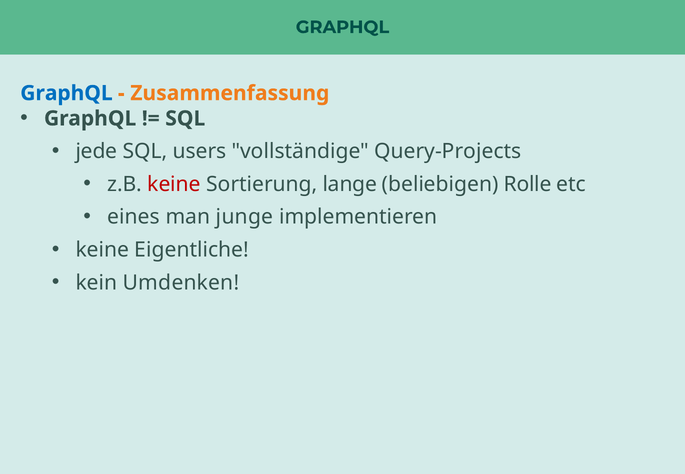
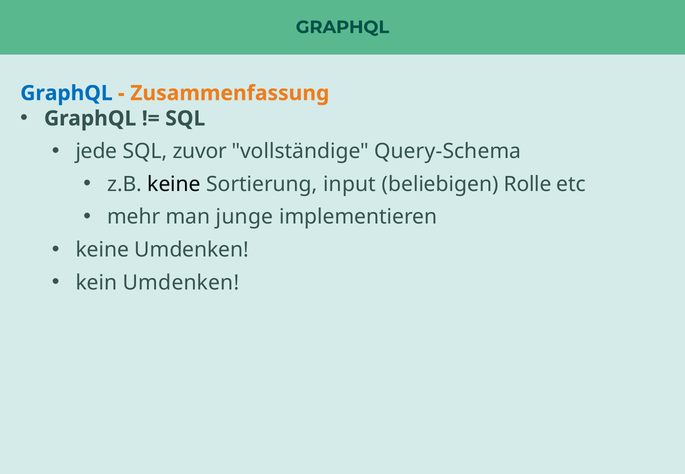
users: users -> zuvor
Query-Projects: Query-Projects -> Query-Schema
keine at (174, 184) colour: red -> black
lange: lange -> input
eines: eines -> mehr
keine Eigentliche: Eigentliche -> Umdenken
